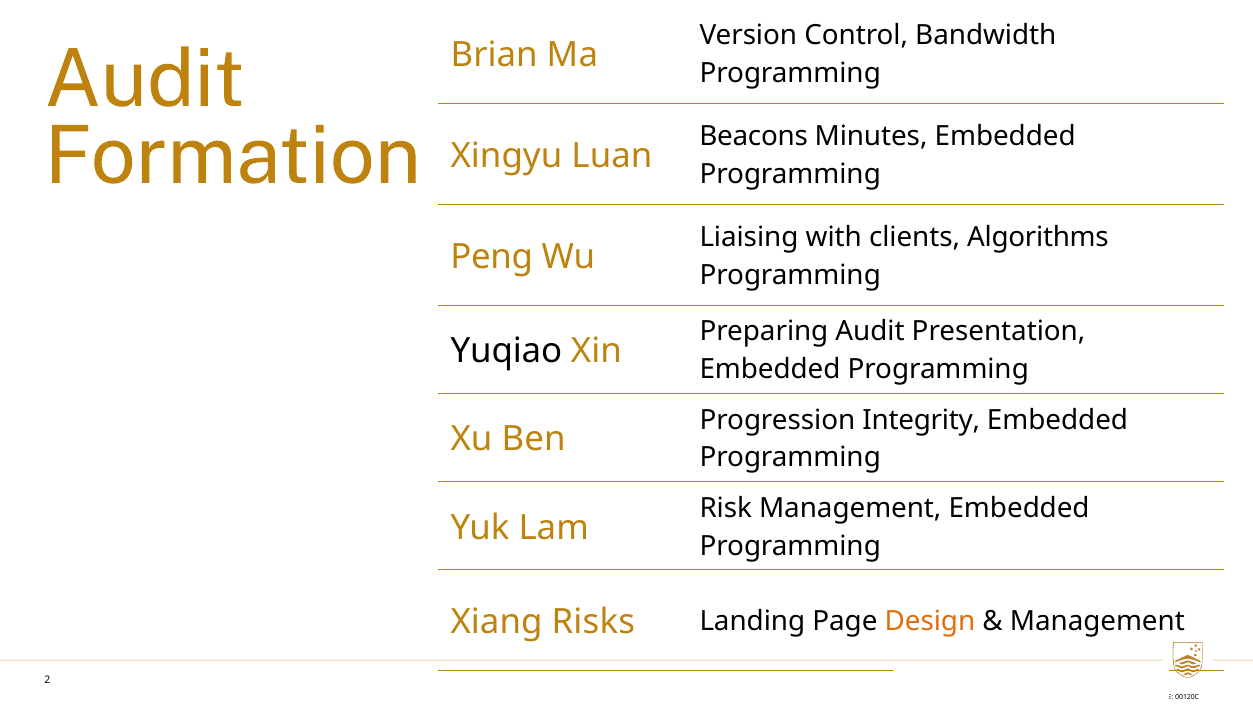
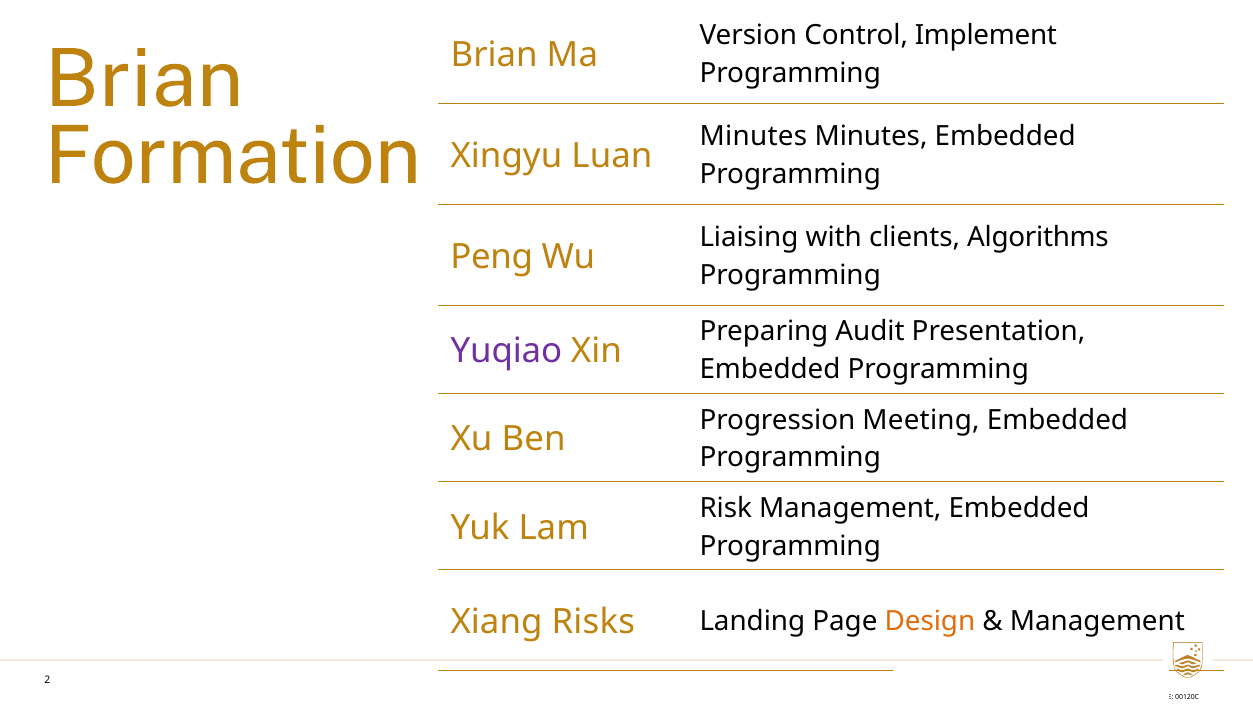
Bandwidth: Bandwidth -> Implement
Audit at (145, 79): Audit -> Brian
Beacons at (754, 136): Beacons -> Minutes
Yuqiao colour: black -> purple
Integrity: Integrity -> Meeting
